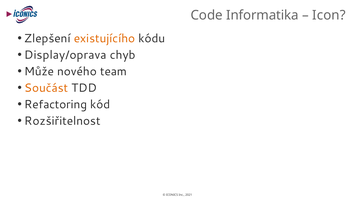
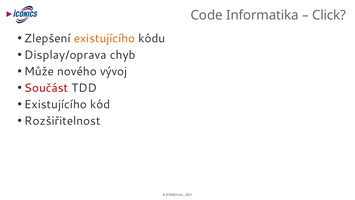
Icon: Icon -> Click
team: team -> vývoj
Součást colour: orange -> red
Refactoring at (56, 104): Refactoring -> Existujícího
